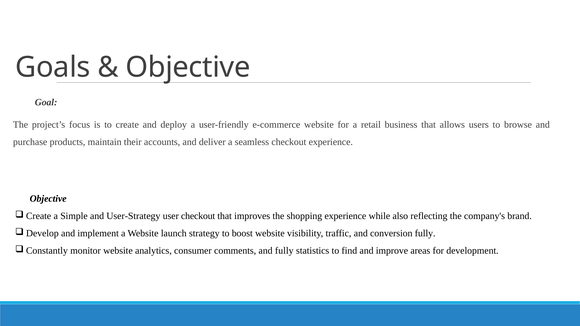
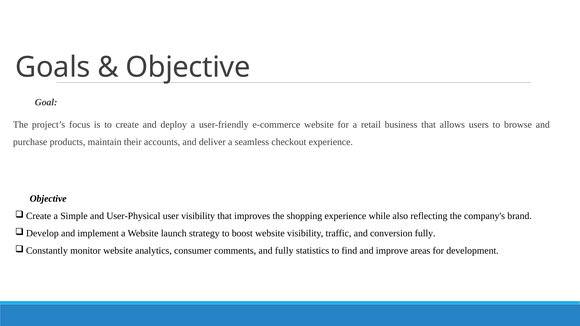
User-Strategy: User-Strategy -> User-Physical
user checkout: checkout -> visibility
